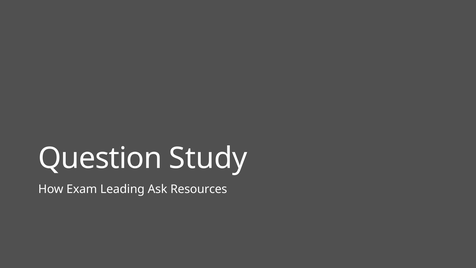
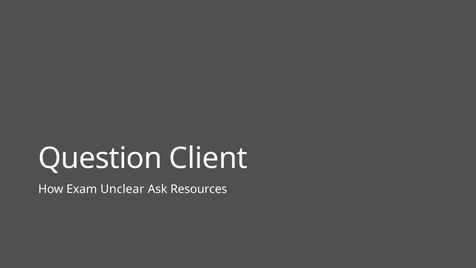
Study: Study -> Client
Leading: Leading -> Unclear
